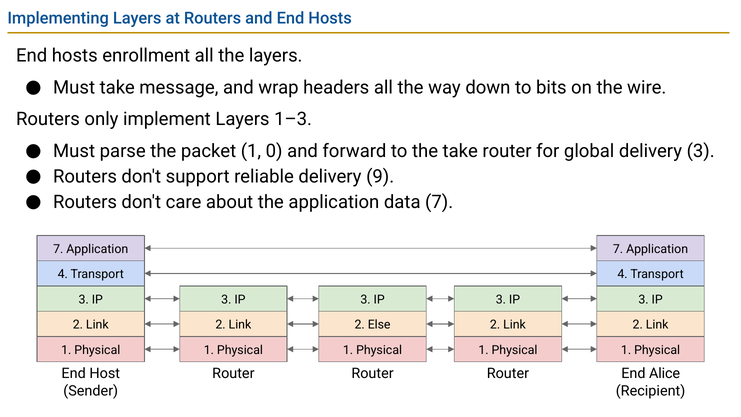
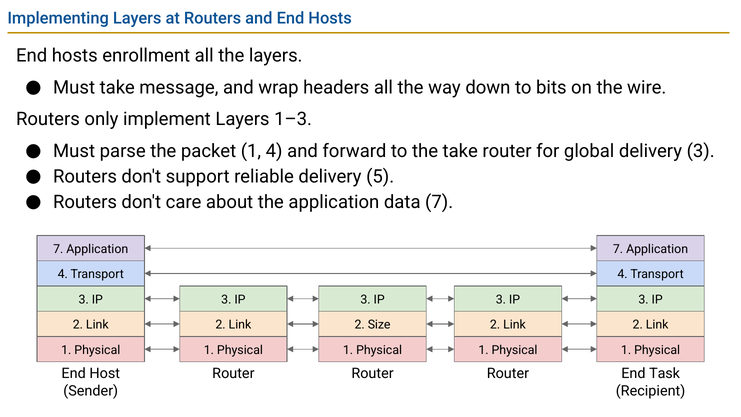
1 0: 0 -> 4
9: 9 -> 5
Else: Else -> Size
Alice: Alice -> Task
